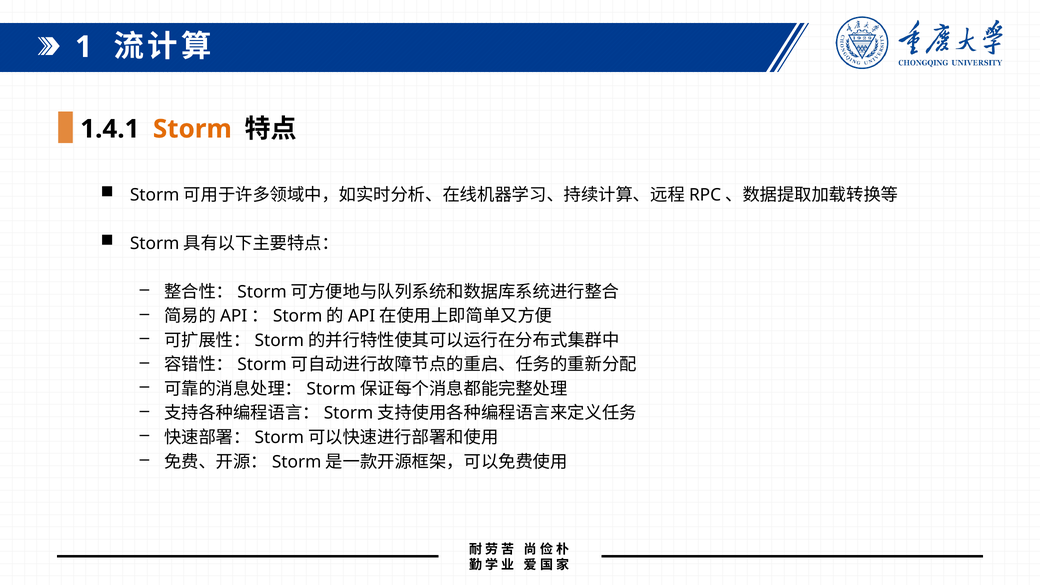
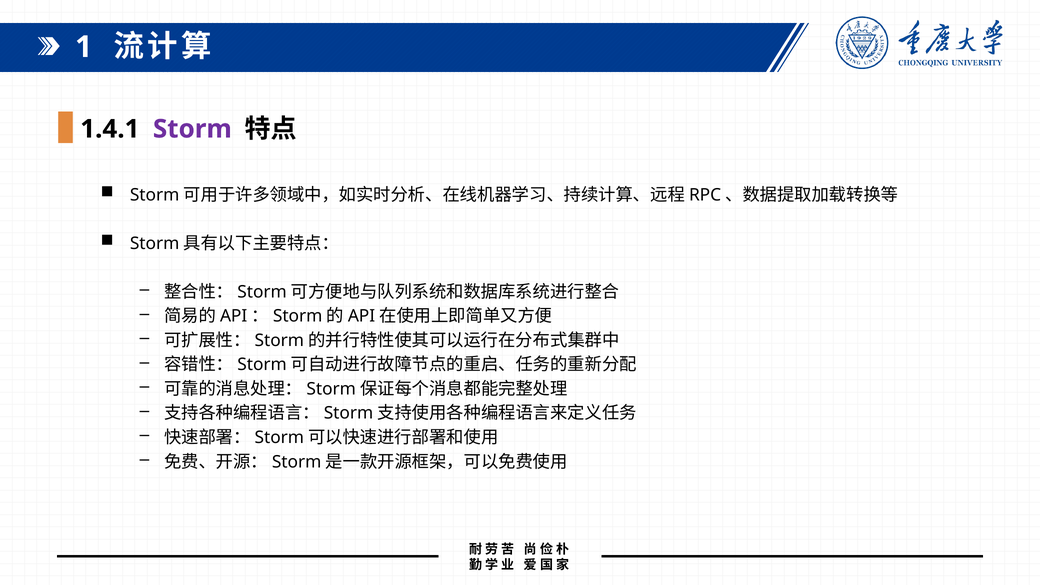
Storm colour: orange -> purple
